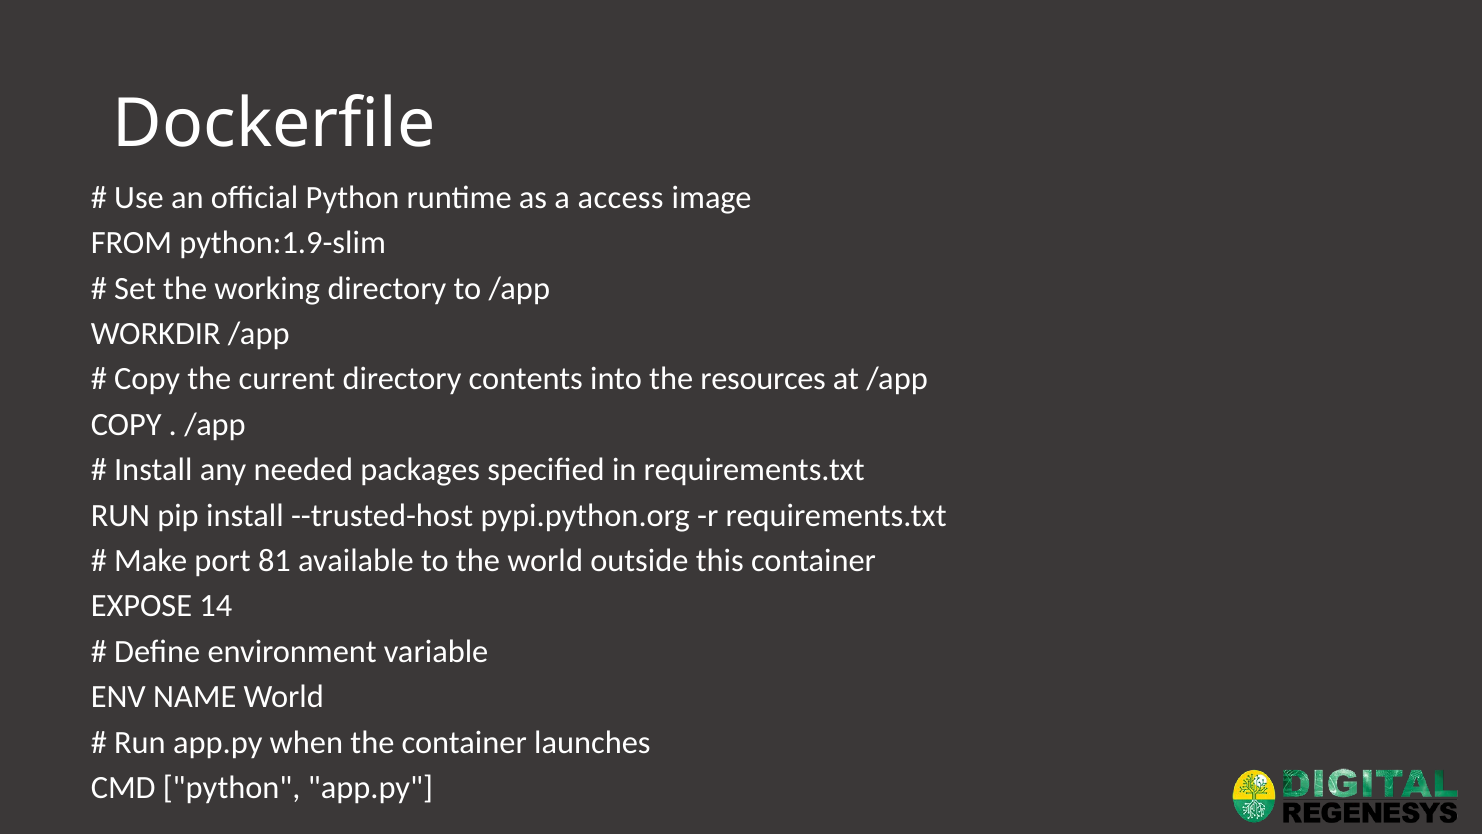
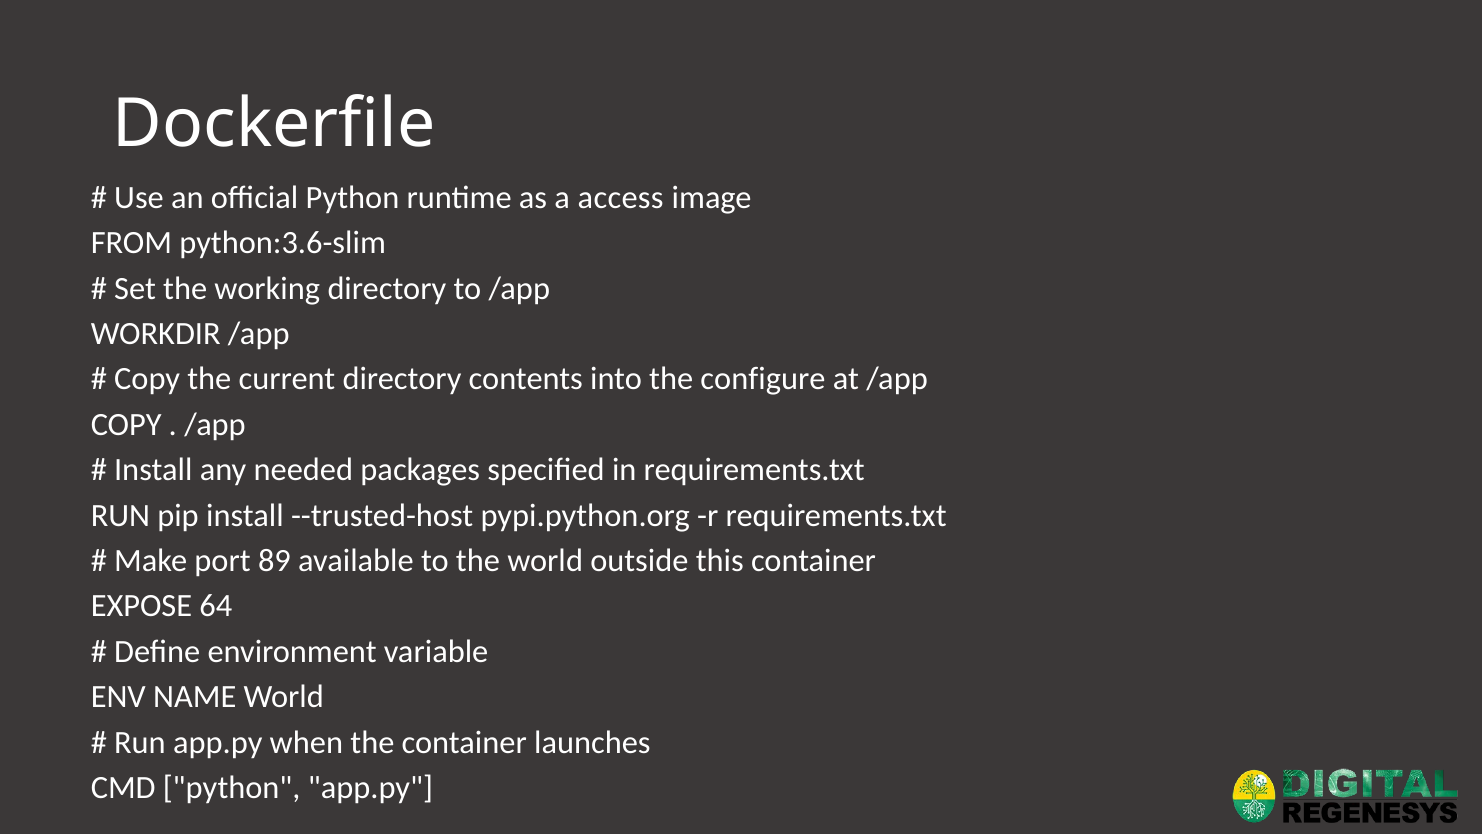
python:1.9-slim: python:1.9-slim -> python:3.6-slim
resources: resources -> configure
81: 81 -> 89
14: 14 -> 64
